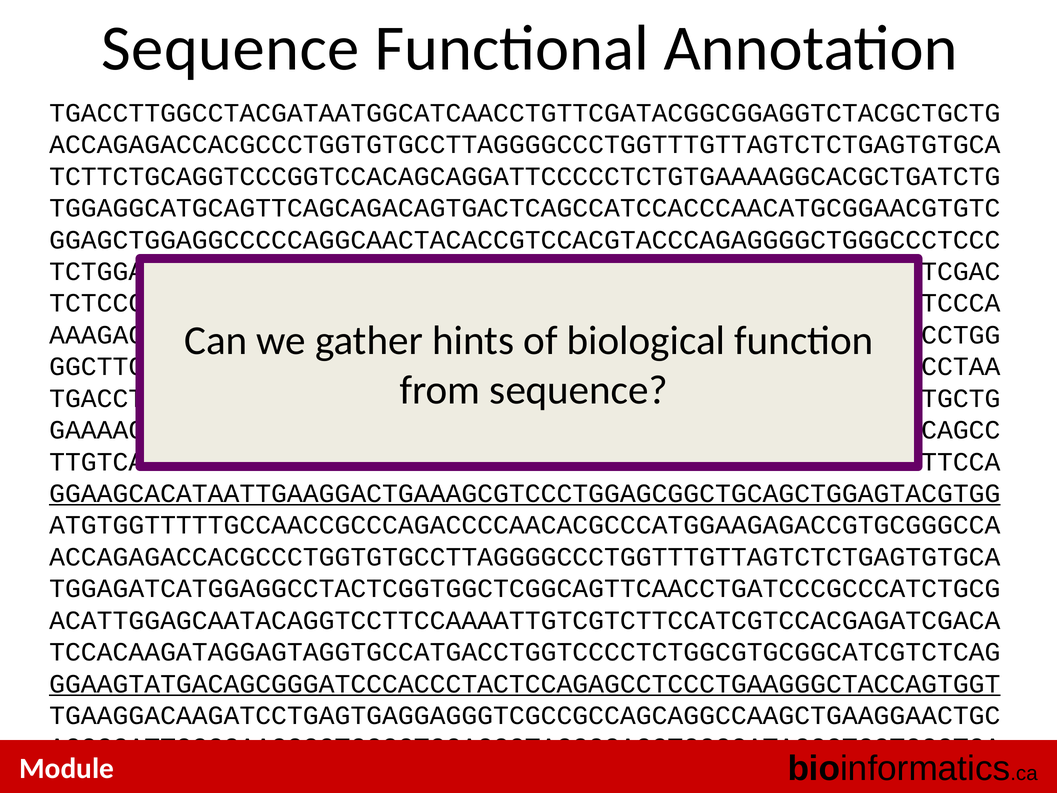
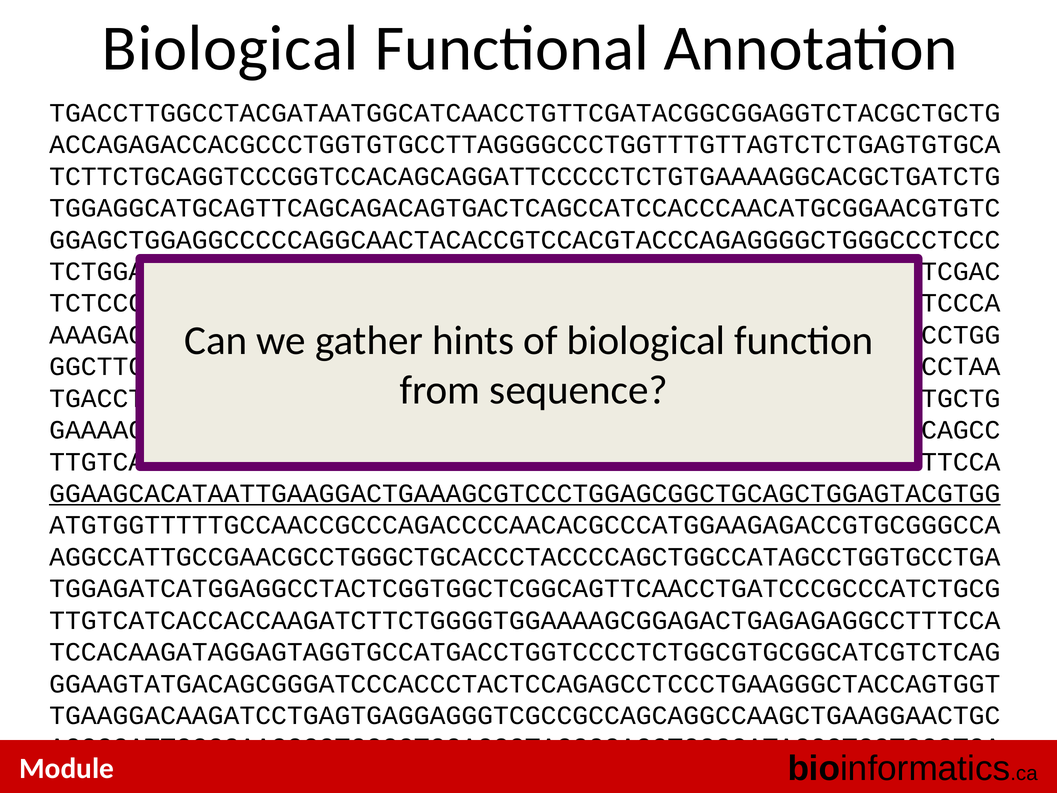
Sequence at (230, 48): Sequence -> Biological
ACCAGAGACCACGCCCTGGTGTGCCTTAGGGGCCCTGGTTTGTTAGTCTCTGAGTGTGCA at (525, 557): ACCAGAGACCACGCCCTGGTGTGCCTTAGGGGCCCTGGTTTGTTAGTCTCTGAGTGTGCA -> AGGCCATTGCCGAACGCCTGGGCTGCACCCTACCCCAGCTGGCCATAGCCTGGTGCCTGA
ACATTGGAGCAATACAGGTCCTTCCAAAATTGTCGTCTTCCATCGTCCACGAGATCGACA at (525, 620): ACATTGGAGCAATACAGGTCCTTCCAAAATTGTCGTCTTCCATCGTCCACGAGATCGACA -> TTGTCATCACCACCAAGATCTTCTGGGGTGGAAAAGCGGAGACTGAGAGAGGCCTTTCCA
GGAAGTATGACAGCGGGATCCCACCCTACTCCAGAGCCTCCCTGAAGGGCTACCAGTGGT underline: present -> none
